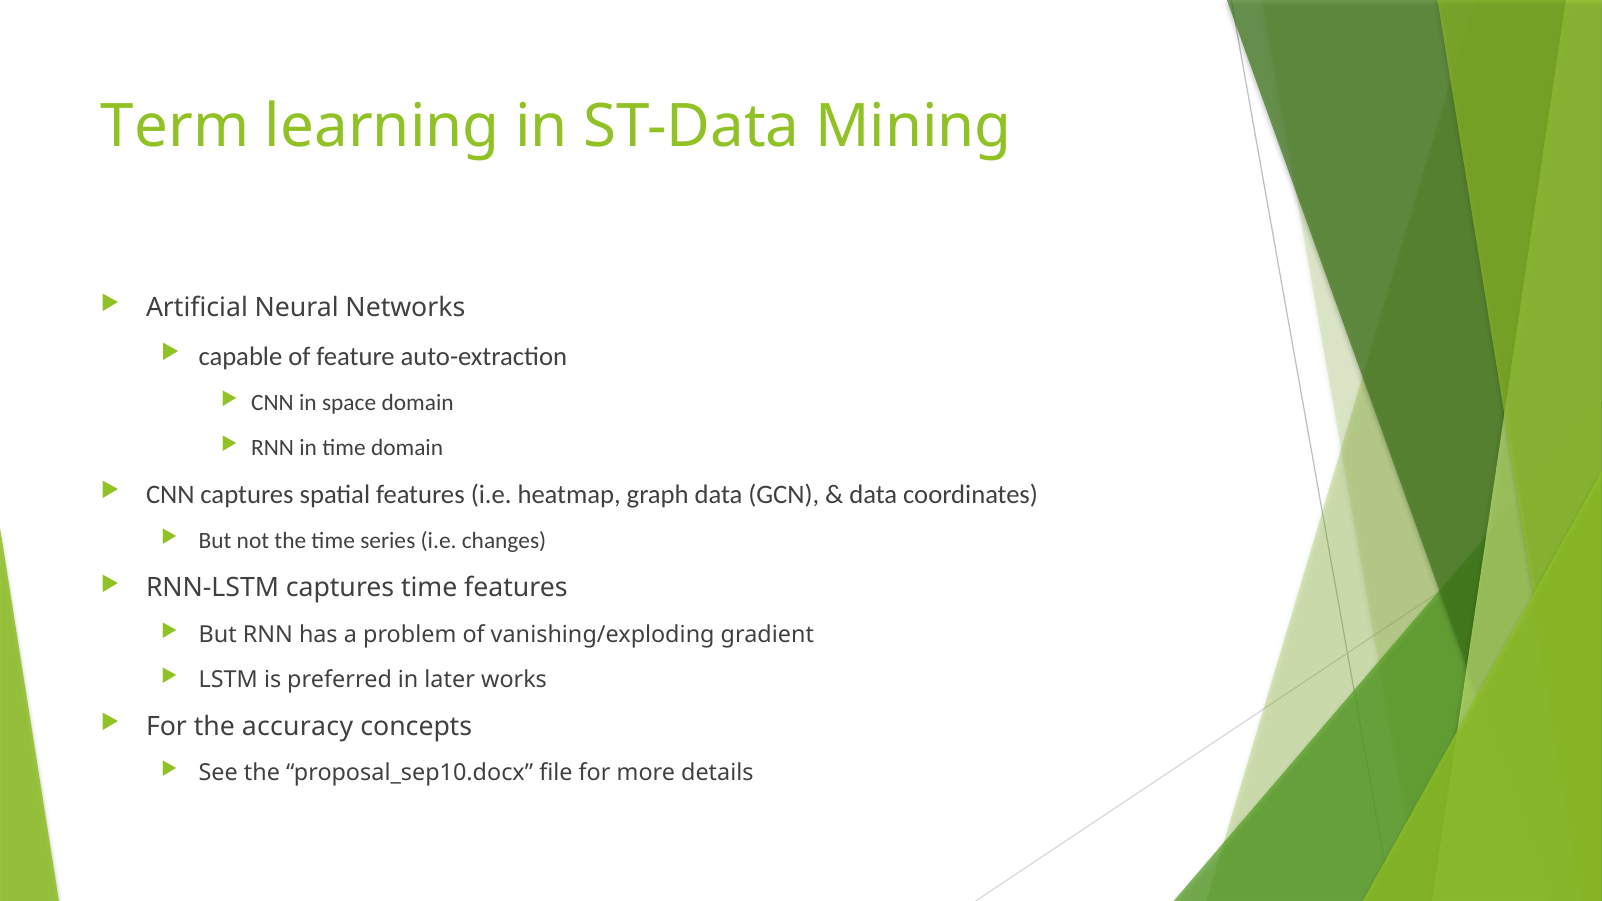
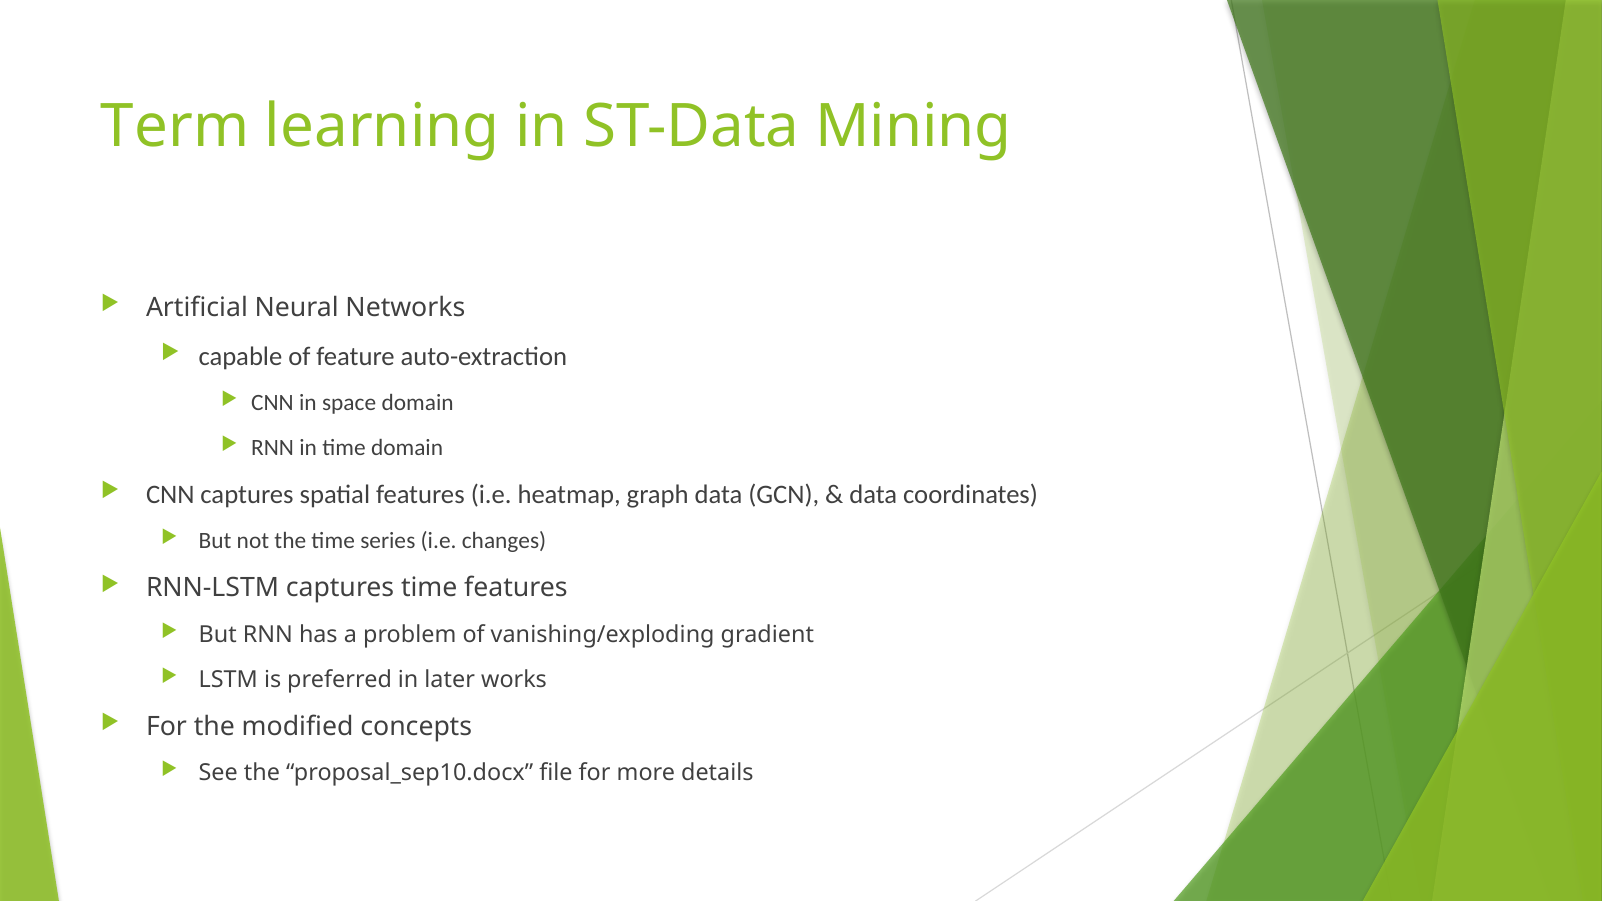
accuracy: accuracy -> modified
